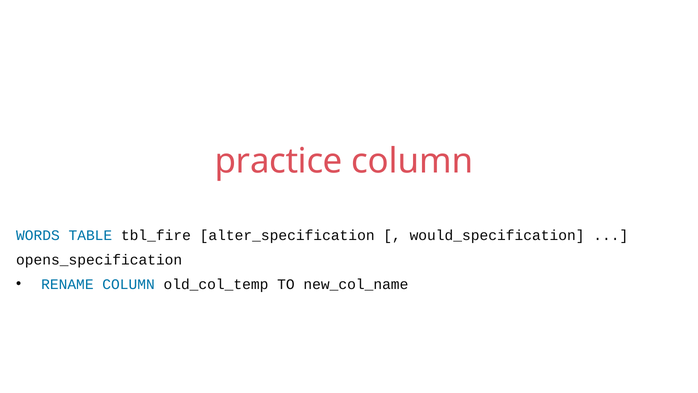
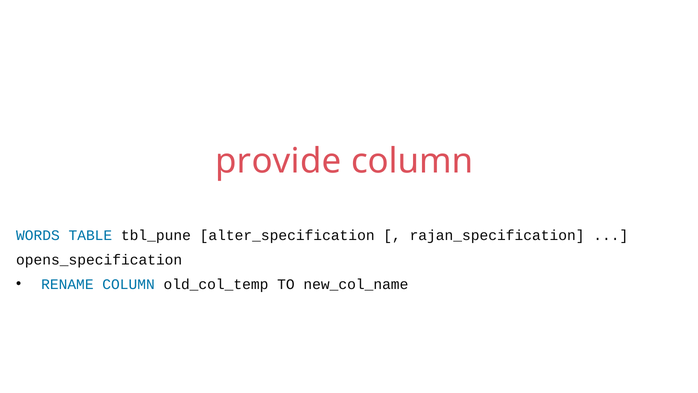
practice: practice -> provide
tbl_fire: tbl_fire -> tbl_pune
would_specification: would_specification -> rajan_specification
